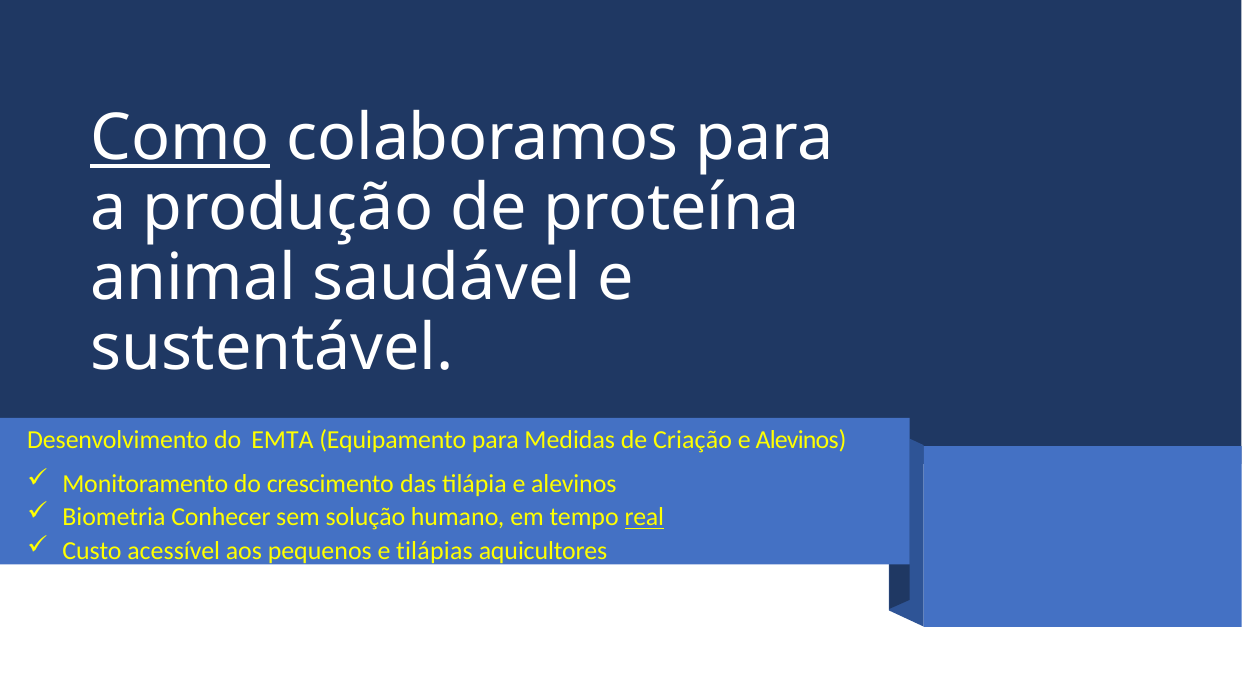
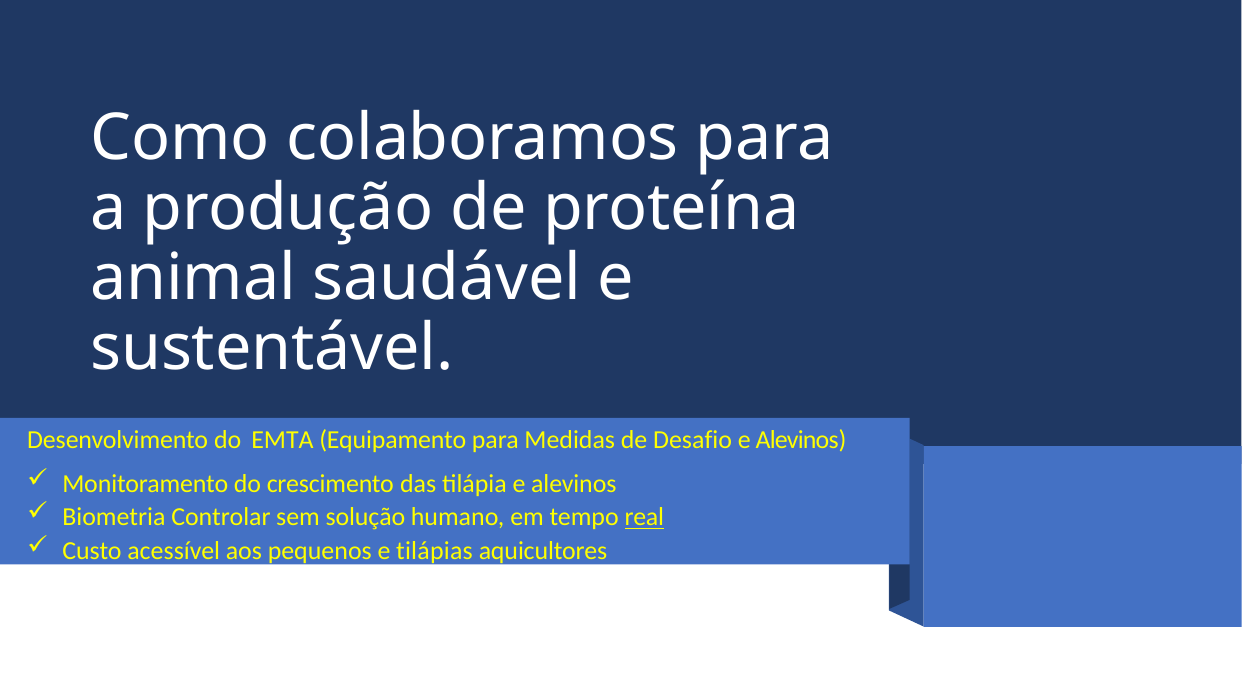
Como underline: present -> none
Criação: Criação -> Desafio
Conhecer: Conhecer -> Controlar
